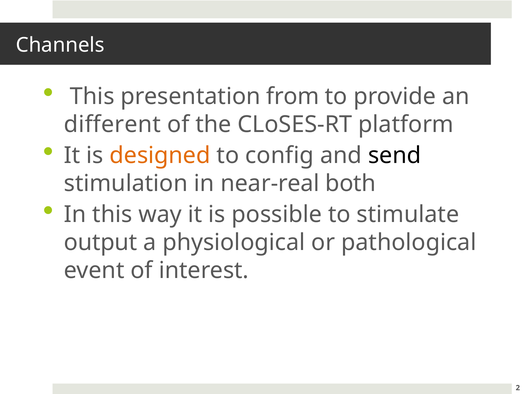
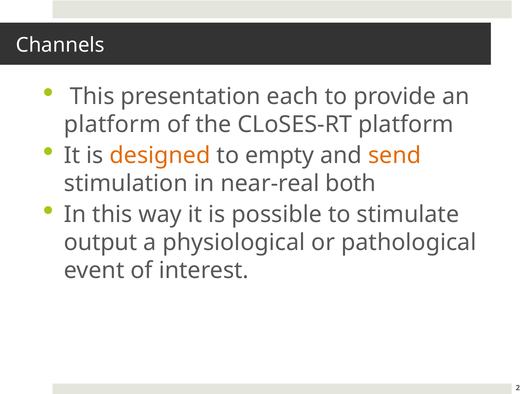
from: from -> each
different at (112, 125): different -> platform
config: config -> empty
send colour: black -> orange
